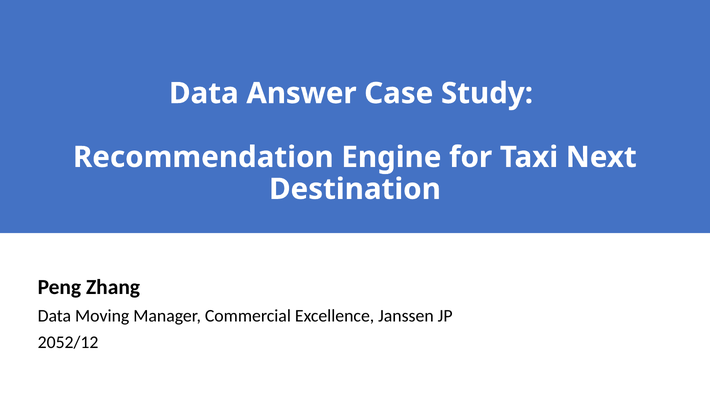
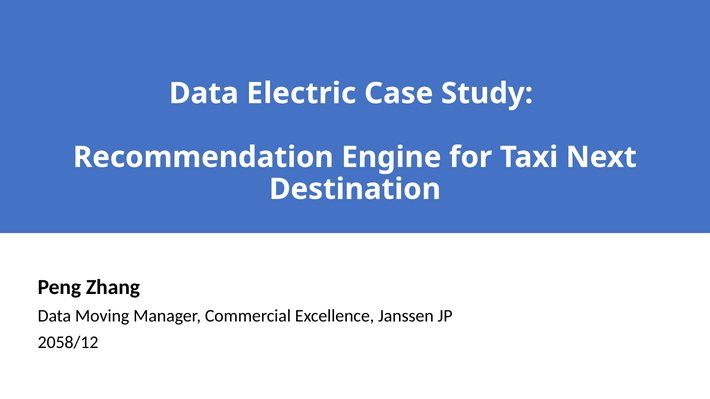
Answer: Answer -> Electric
2052/12: 2052/12 -> 2058/12
